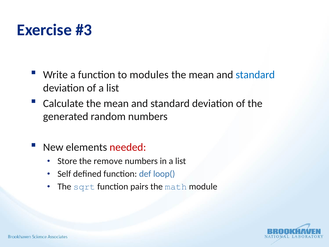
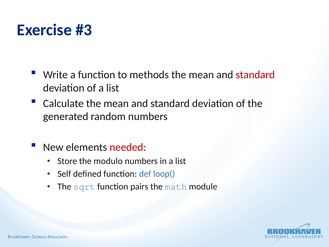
modules: modules -> methods
standard at (255, 75) colour: blue -> red
remove: remove -> modulo
